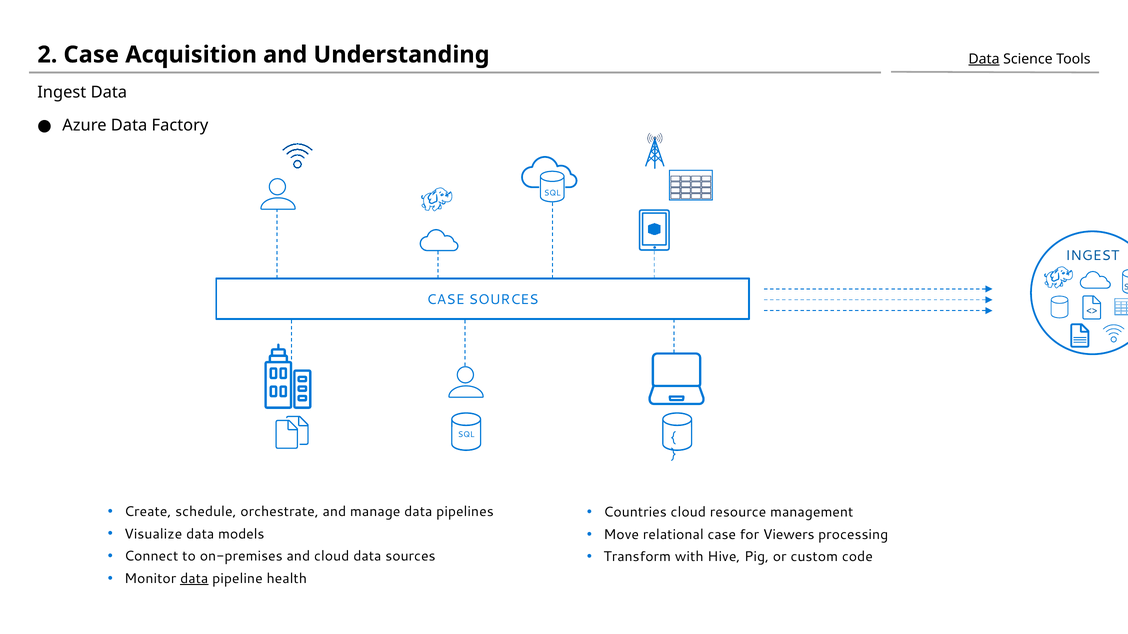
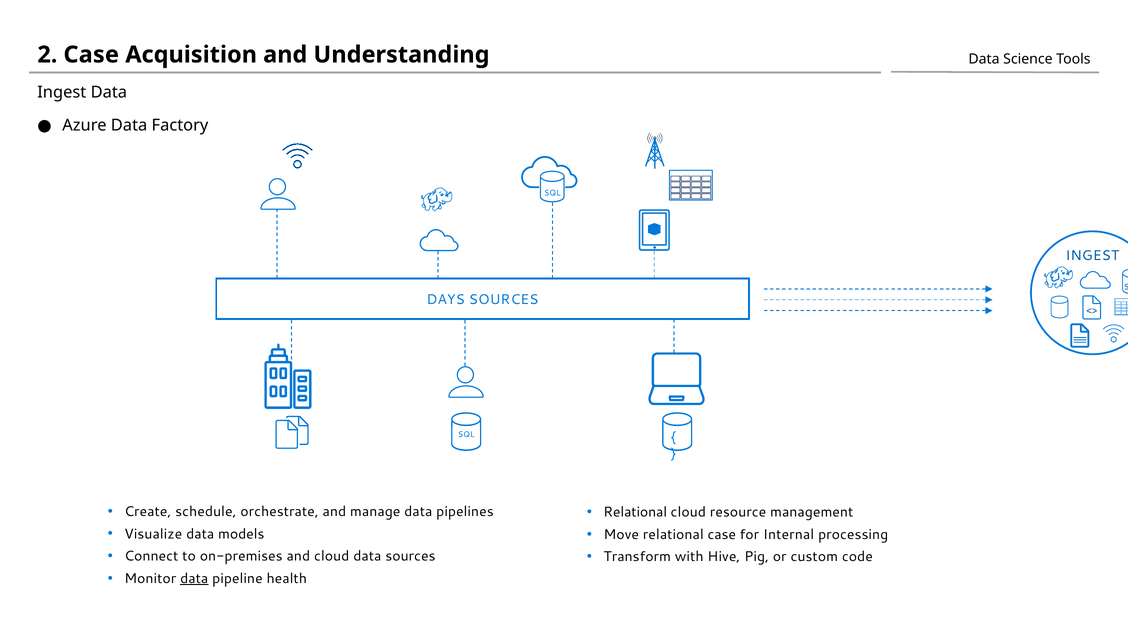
Data at (984, 59) underline: present -> none
CASE at (446, 300): CASE -> DAYS
Countries at (635, 513): Countries -> Relational
Viewers: Viewers -> Internal
